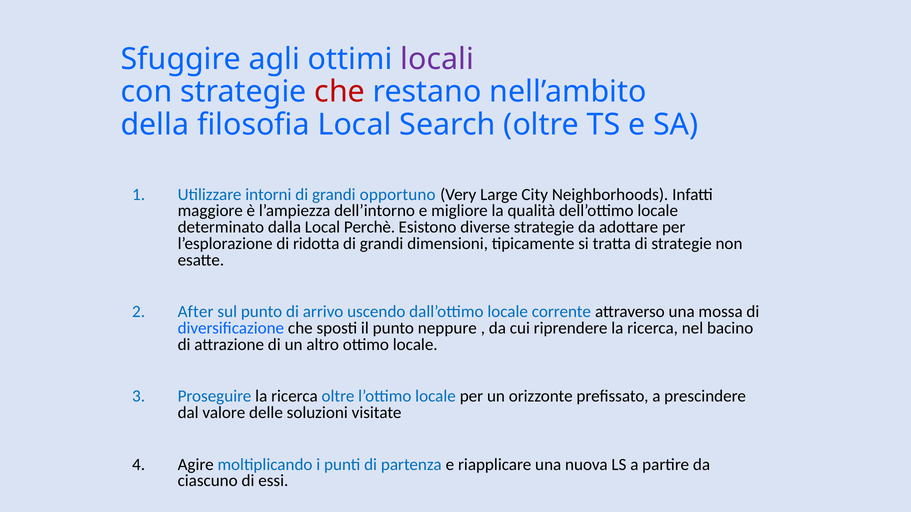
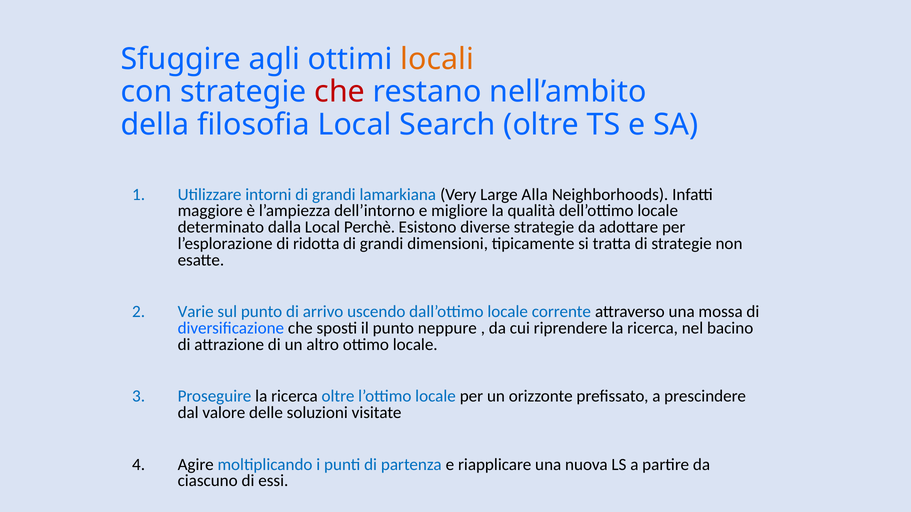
locali colour: purple -> orange
opportuno: opportuno -> lamarkiana
City: City -> Alla
After: After -> Varie
